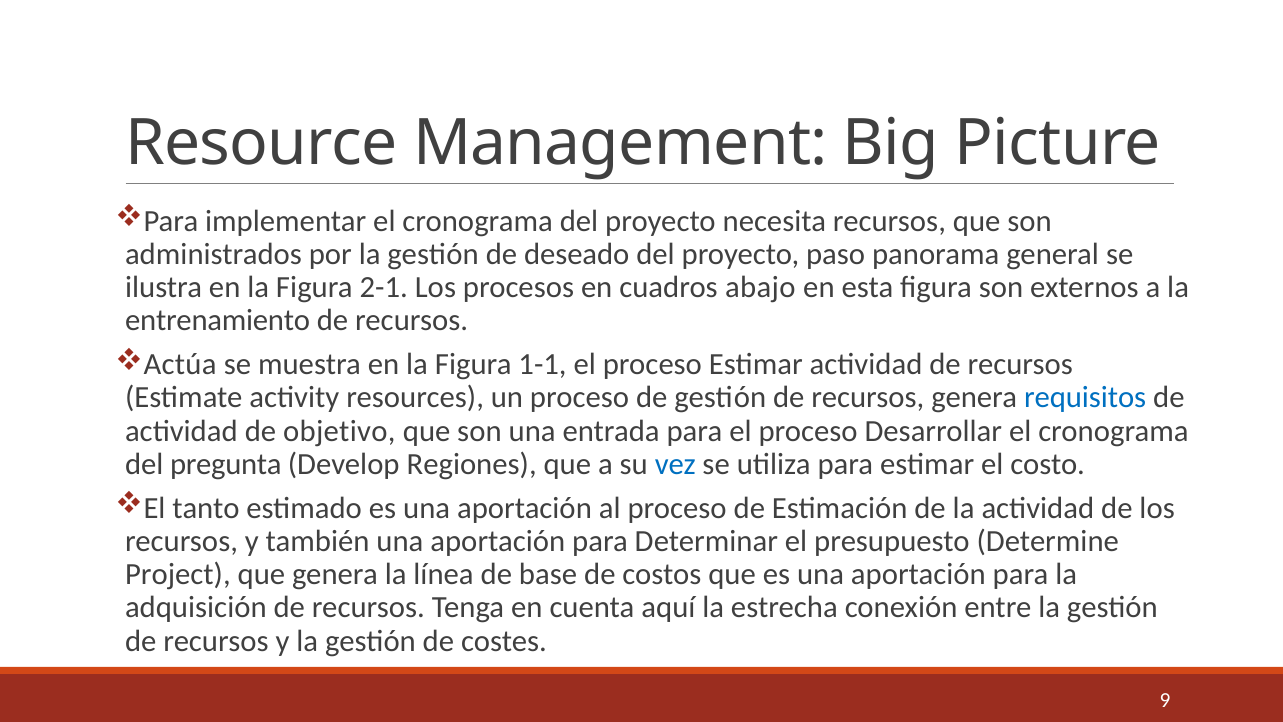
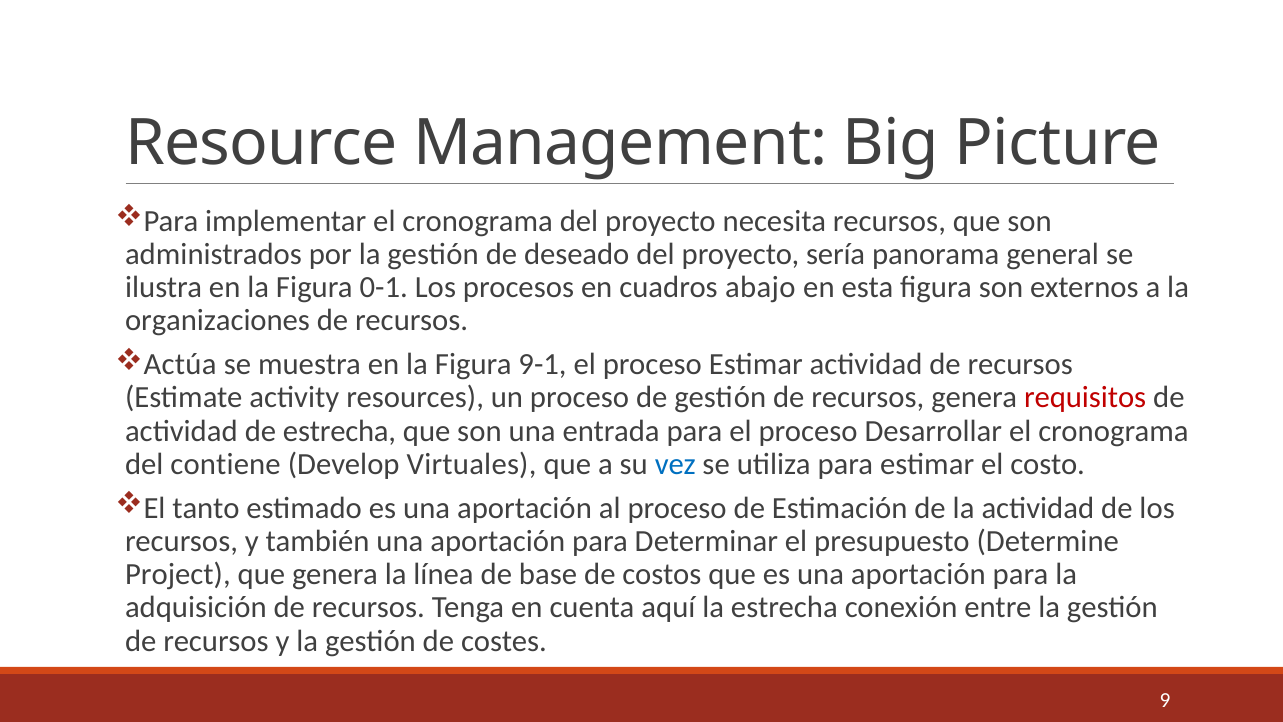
paso: paso -> sería
2-1: 2-1 -> 0-1
entrenamiento: entrenamiento -> organizaciones
1-1: 1-1 -> 9-1
requisitos colour: blue -> red
de objetivo: objetivo -> estrecha
pregunta: pregunta -> contiene
Regiones: Regiones -> Virtuales
